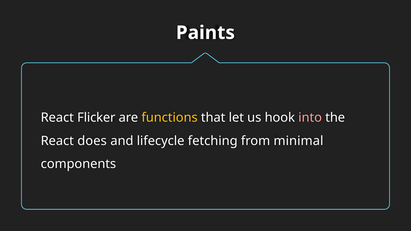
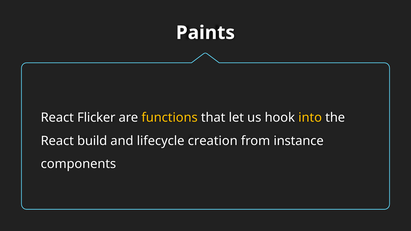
into colour: pink -> yellow
does: does -> build
fetching: fetching -> creation
minimal: minimal -> instance
